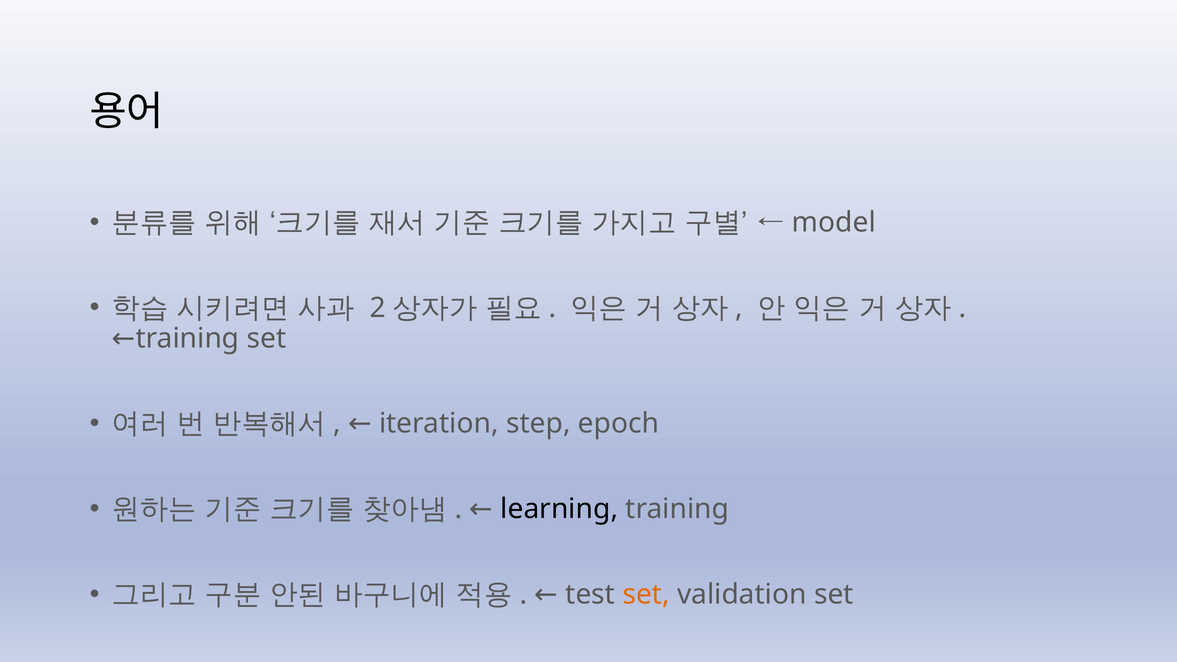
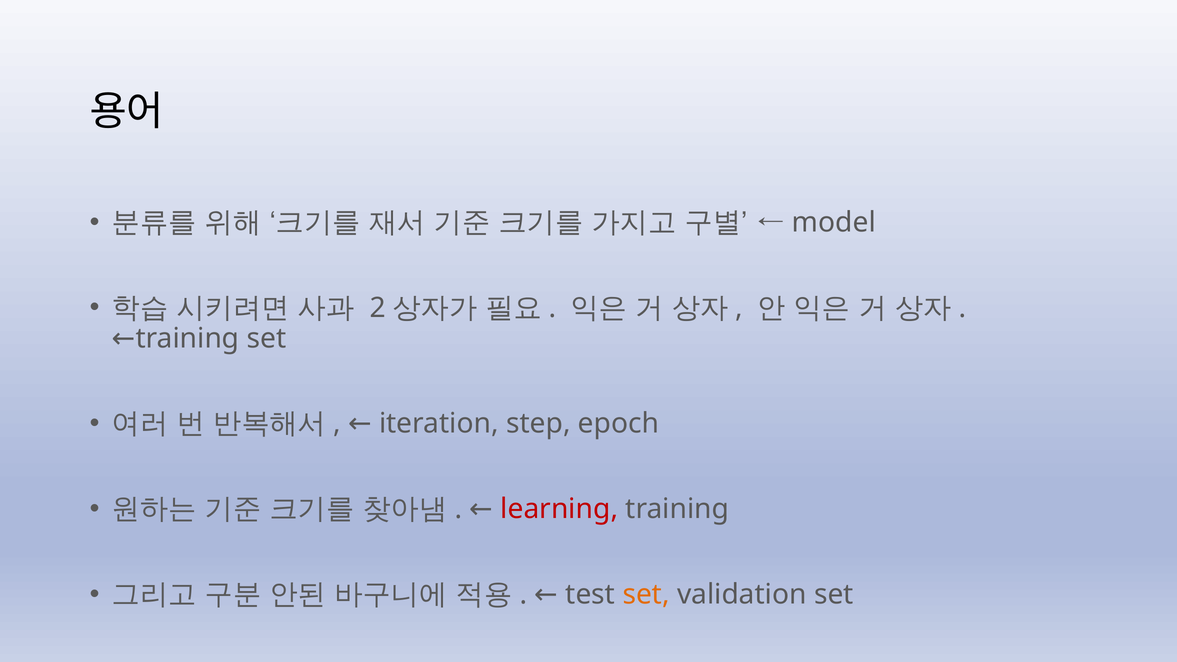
learning colour: black -> red
